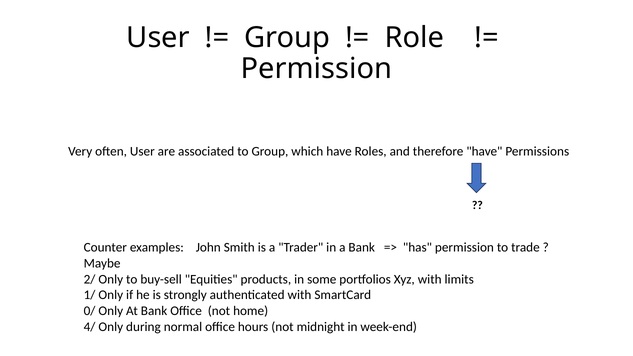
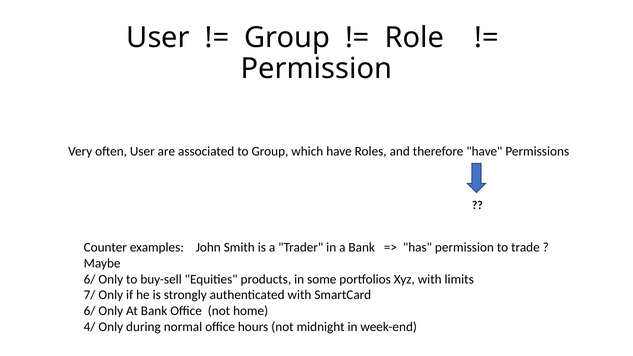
2/ at (90, 279): 2/ -> 6/
1/: 1/ -> 7/
0/ at (90, 311): 0/ -> 6/
